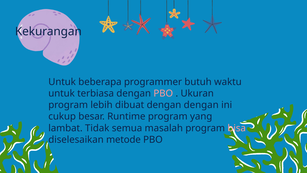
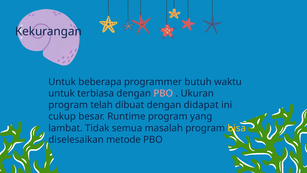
lebih: lebih -> telah
dengan dengan: dengan -> didapat
bisa colour: pink -> yellow
